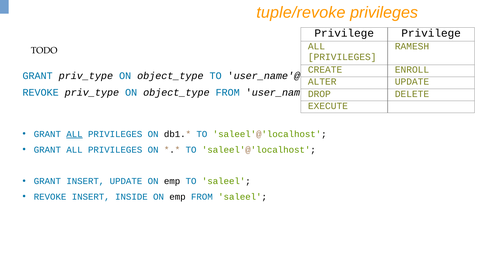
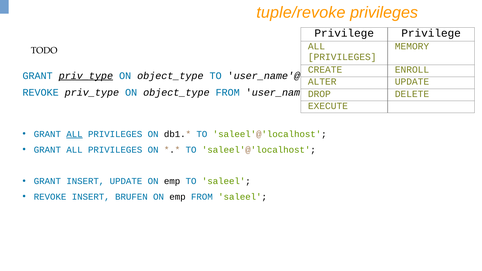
RAMESH: RAMESH -> MEMORY
priv_type at (86, 76) underline: none -> present
INSIDE: INSIDE -> BRUFEN
